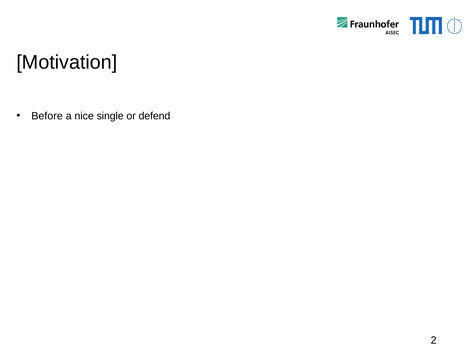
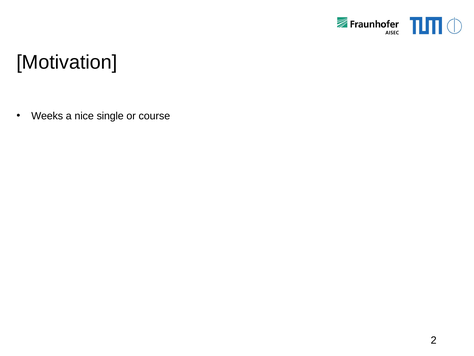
Before: Before -> Weeks
defend: defend -> course
